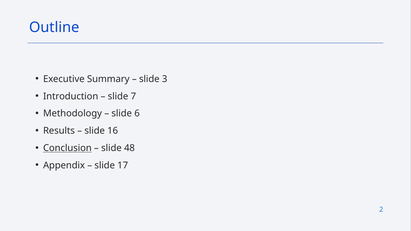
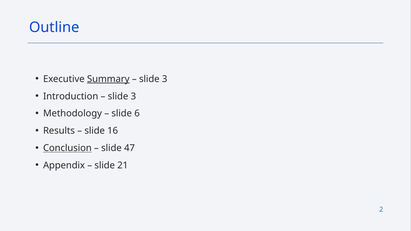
Summary underline: none -> present
7 at (133, 96): 7 -> 3
48: 48 -> 47
17: 17 -> 21
